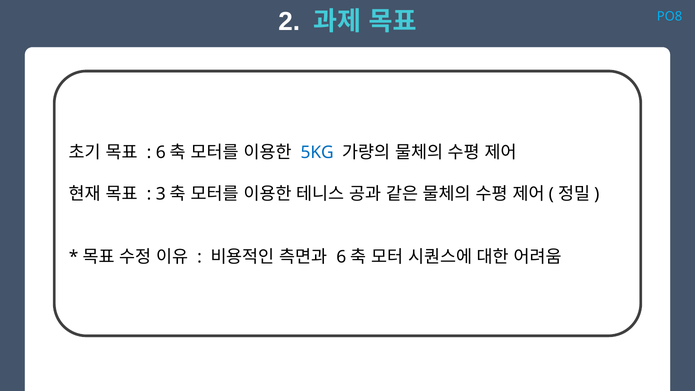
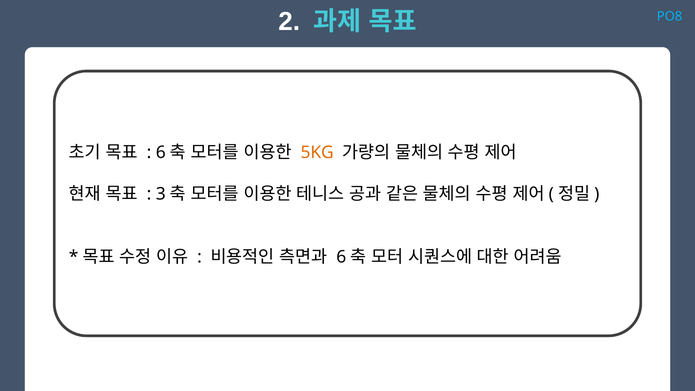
5KG colour: blue -> orange
